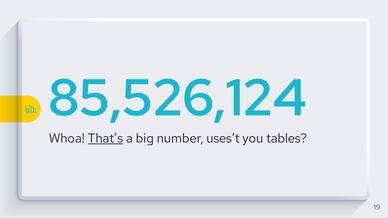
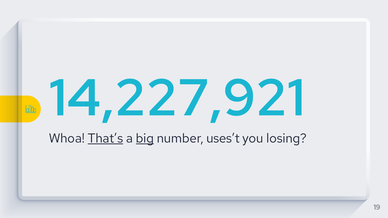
85,526,124: 85,526,124 -> 14,227,921
big underline: none -> present
tables: tables -> losing
